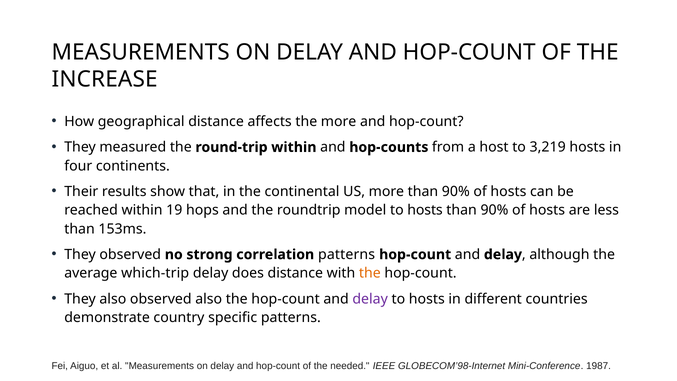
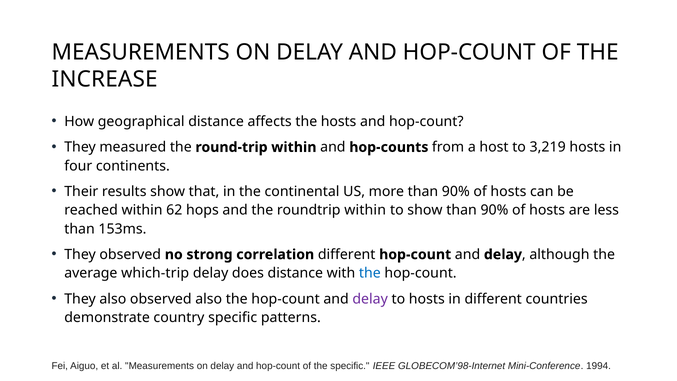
the more: more -> hosts
19: 19 -> 62
roundtrip model: model -> within
hosts at (425, 210): hosts -> show
correlation patterns: patterns -> different
the at (370, 273) colour: orange -> blue
the needed: needed -> specific
1987: 1987 -> 1994
